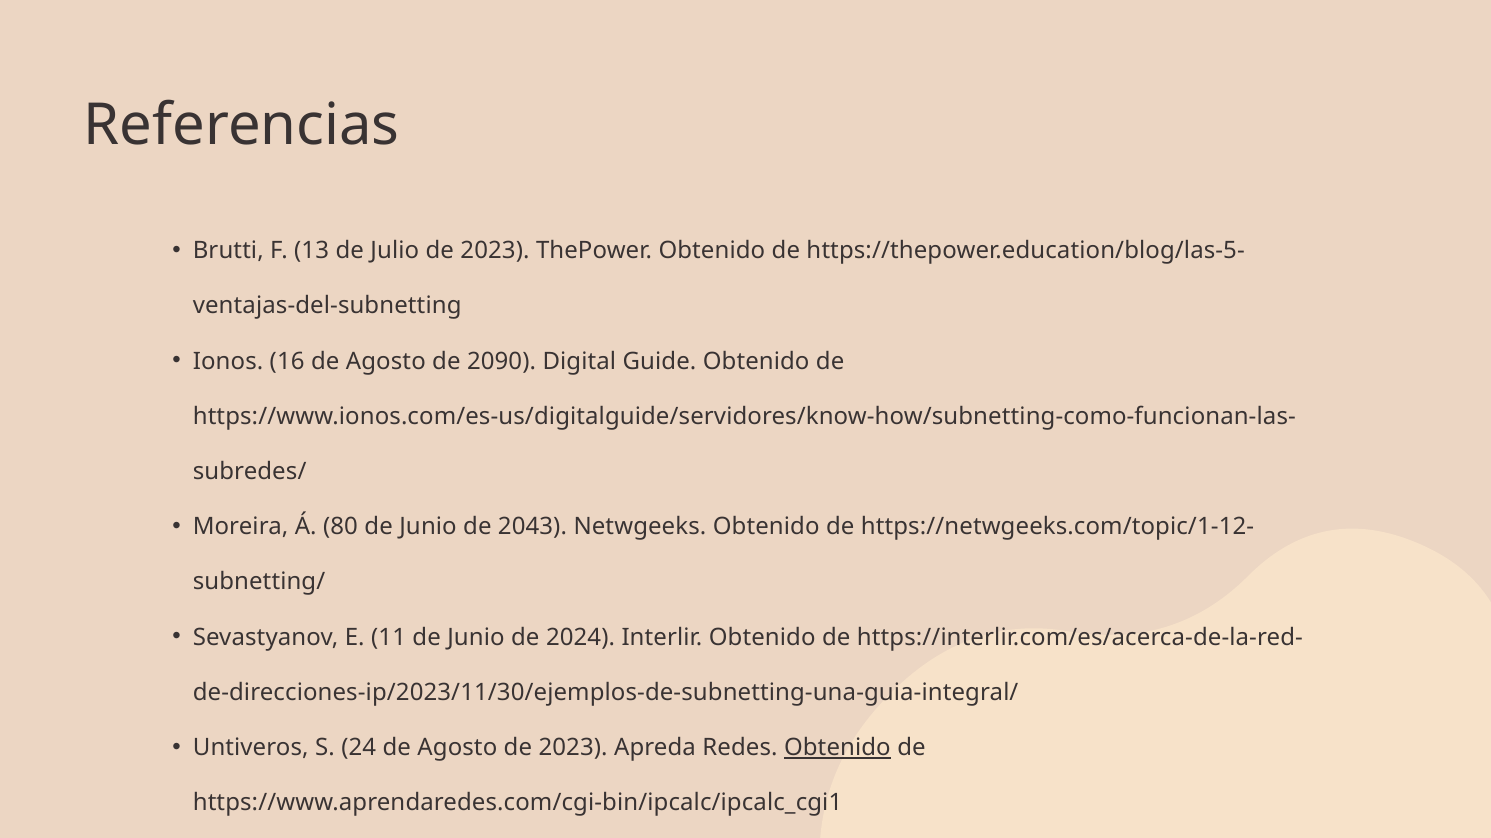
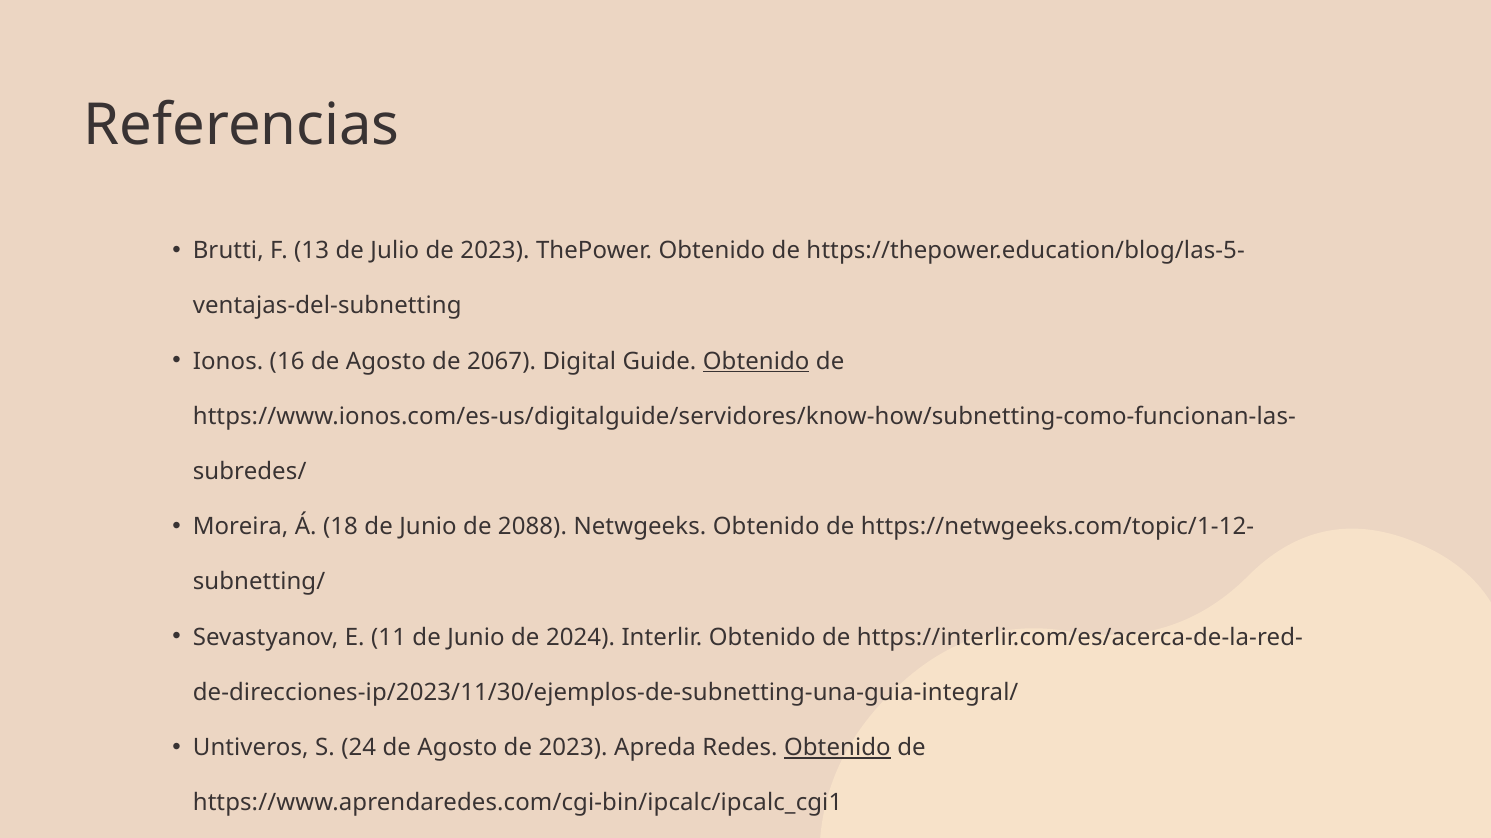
2090: 2090 -> 2067
Obtenido at (756, 361) underline: none -> present
80: 80 -> 18
2043: 2043 -> 2088
